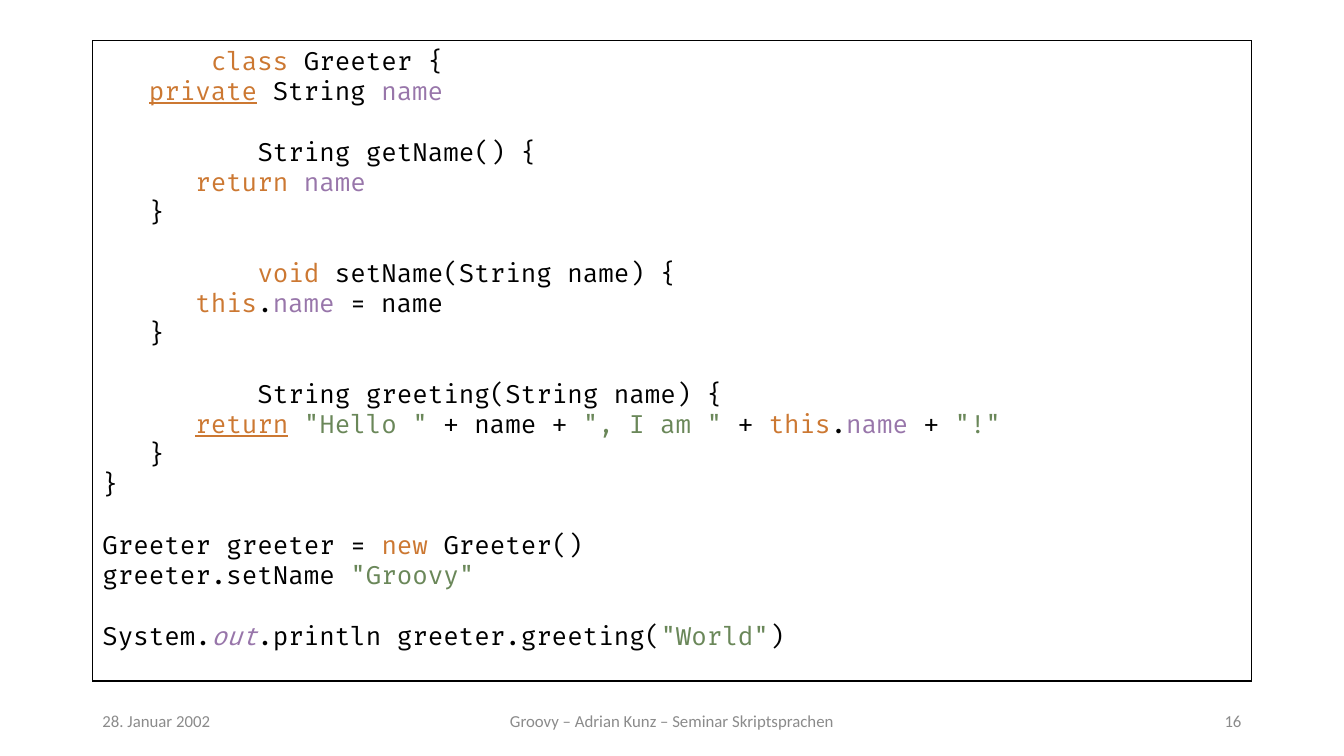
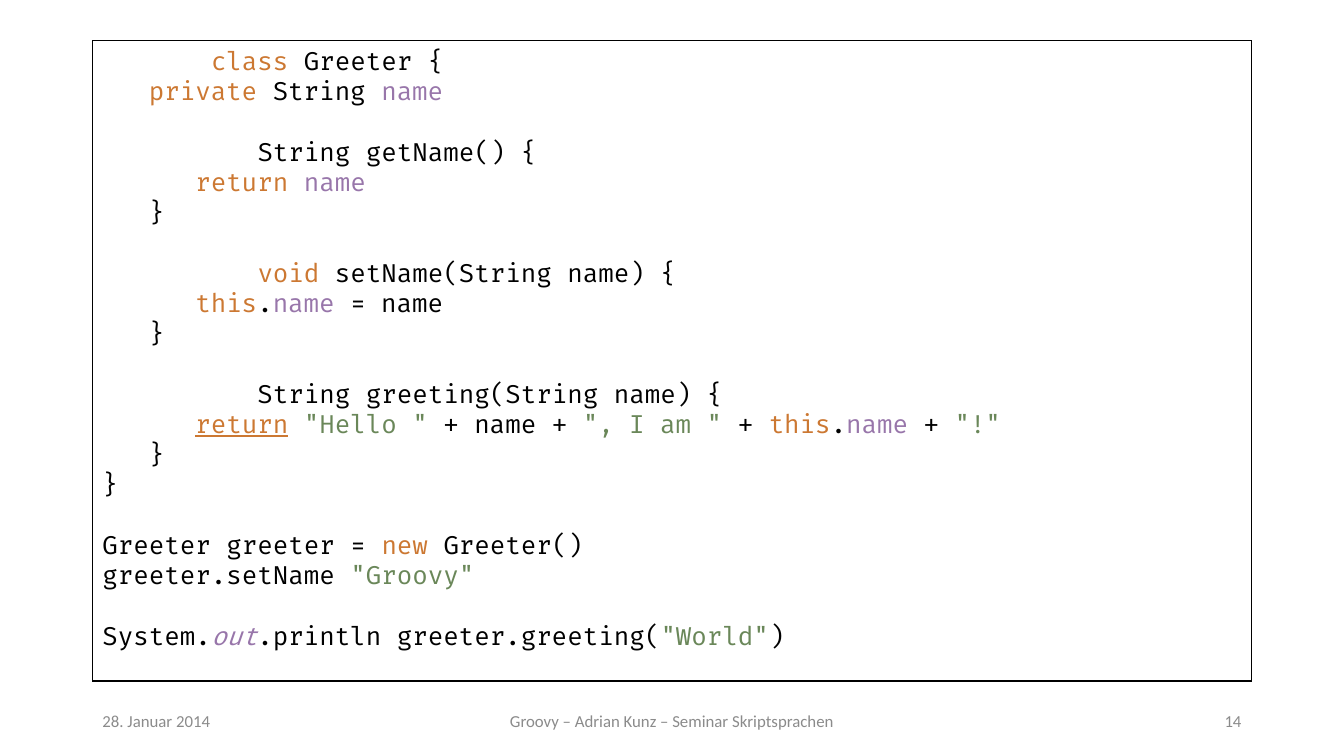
private underline: present -> none
16: 16 -> 14
2002: 2002 -> 2014
